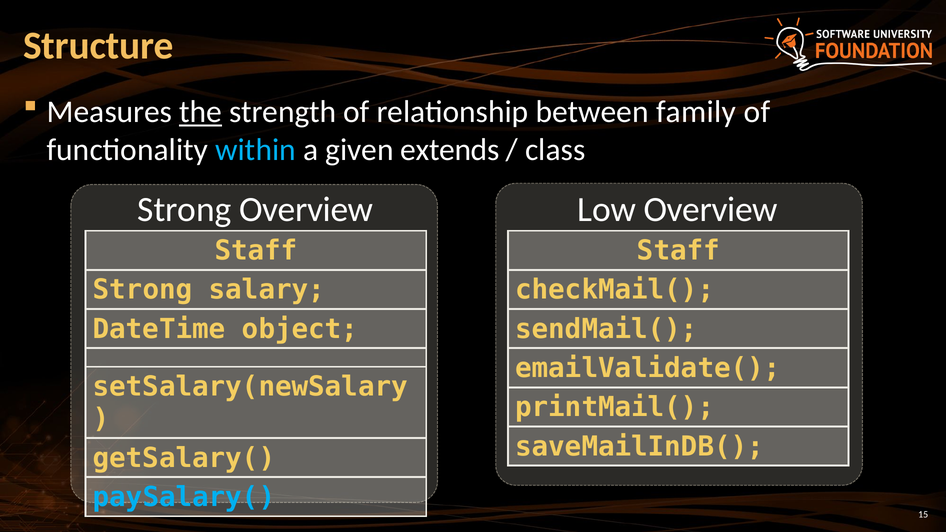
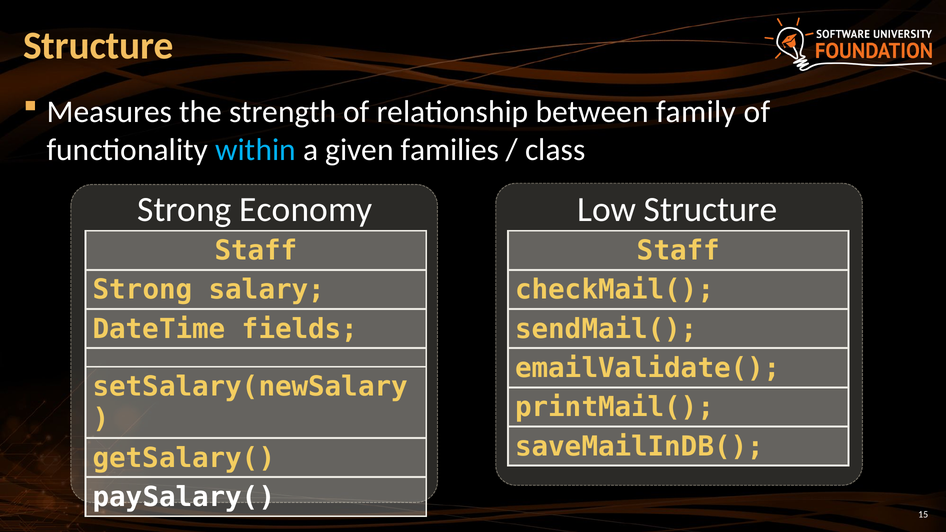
the underline: present -> none
extends: extends -> families
Strong Overview: Overview -> Economy
Low Overview: Overview -> Structure
object: object -> fields
paySalary( colour: light blue -> white
